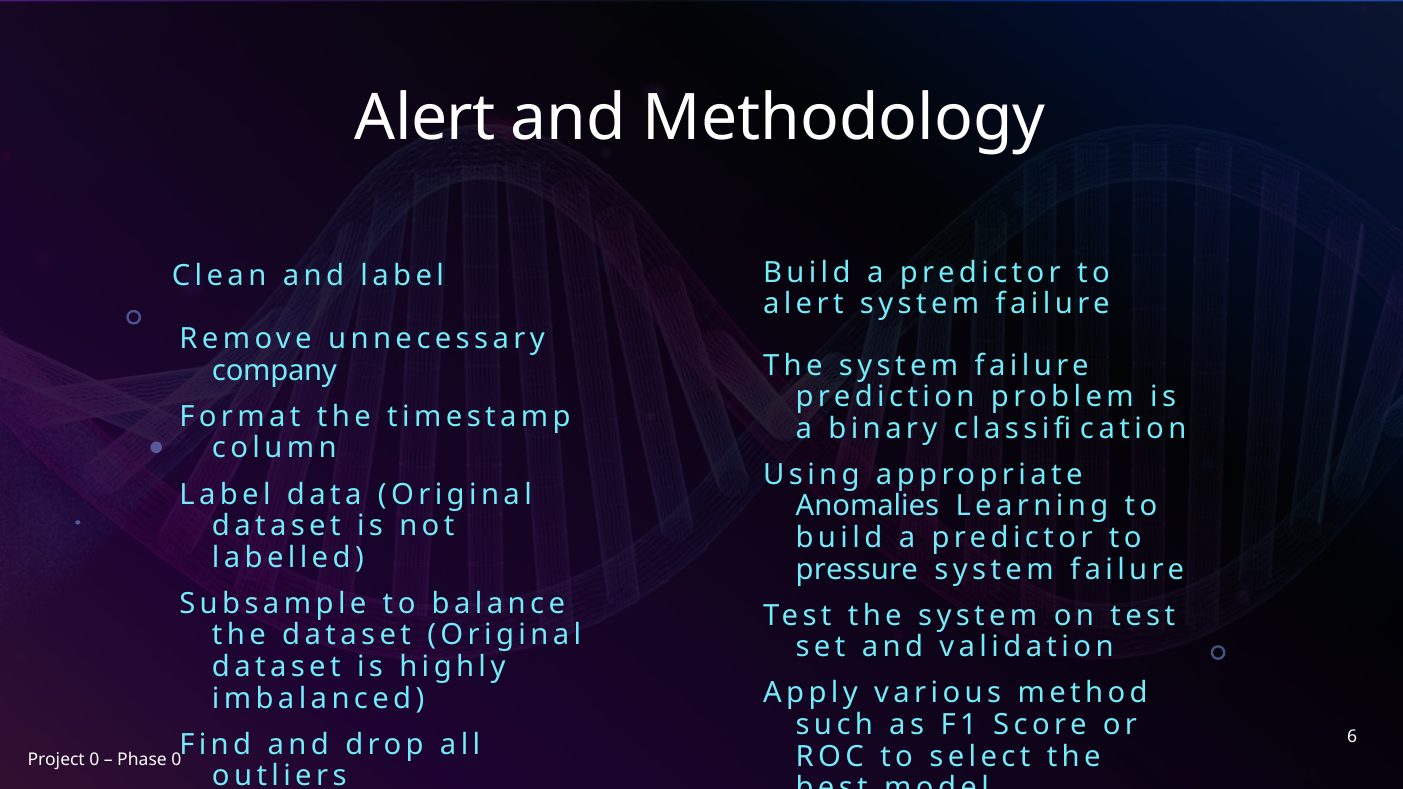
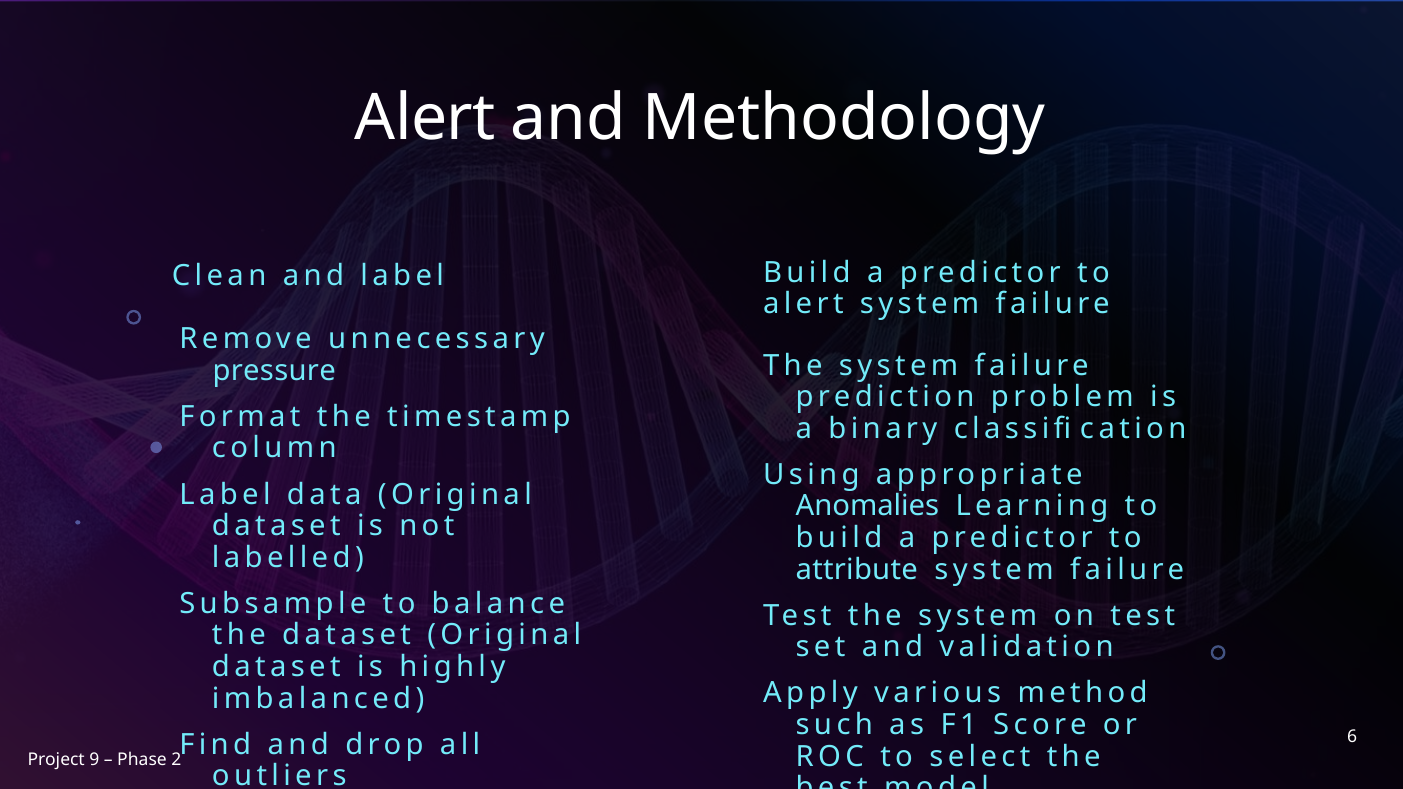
company: company -> pressure
pressure: pressure -> attribute
Project 0: 0 -> 9
Phase 0: 0 -> 2
